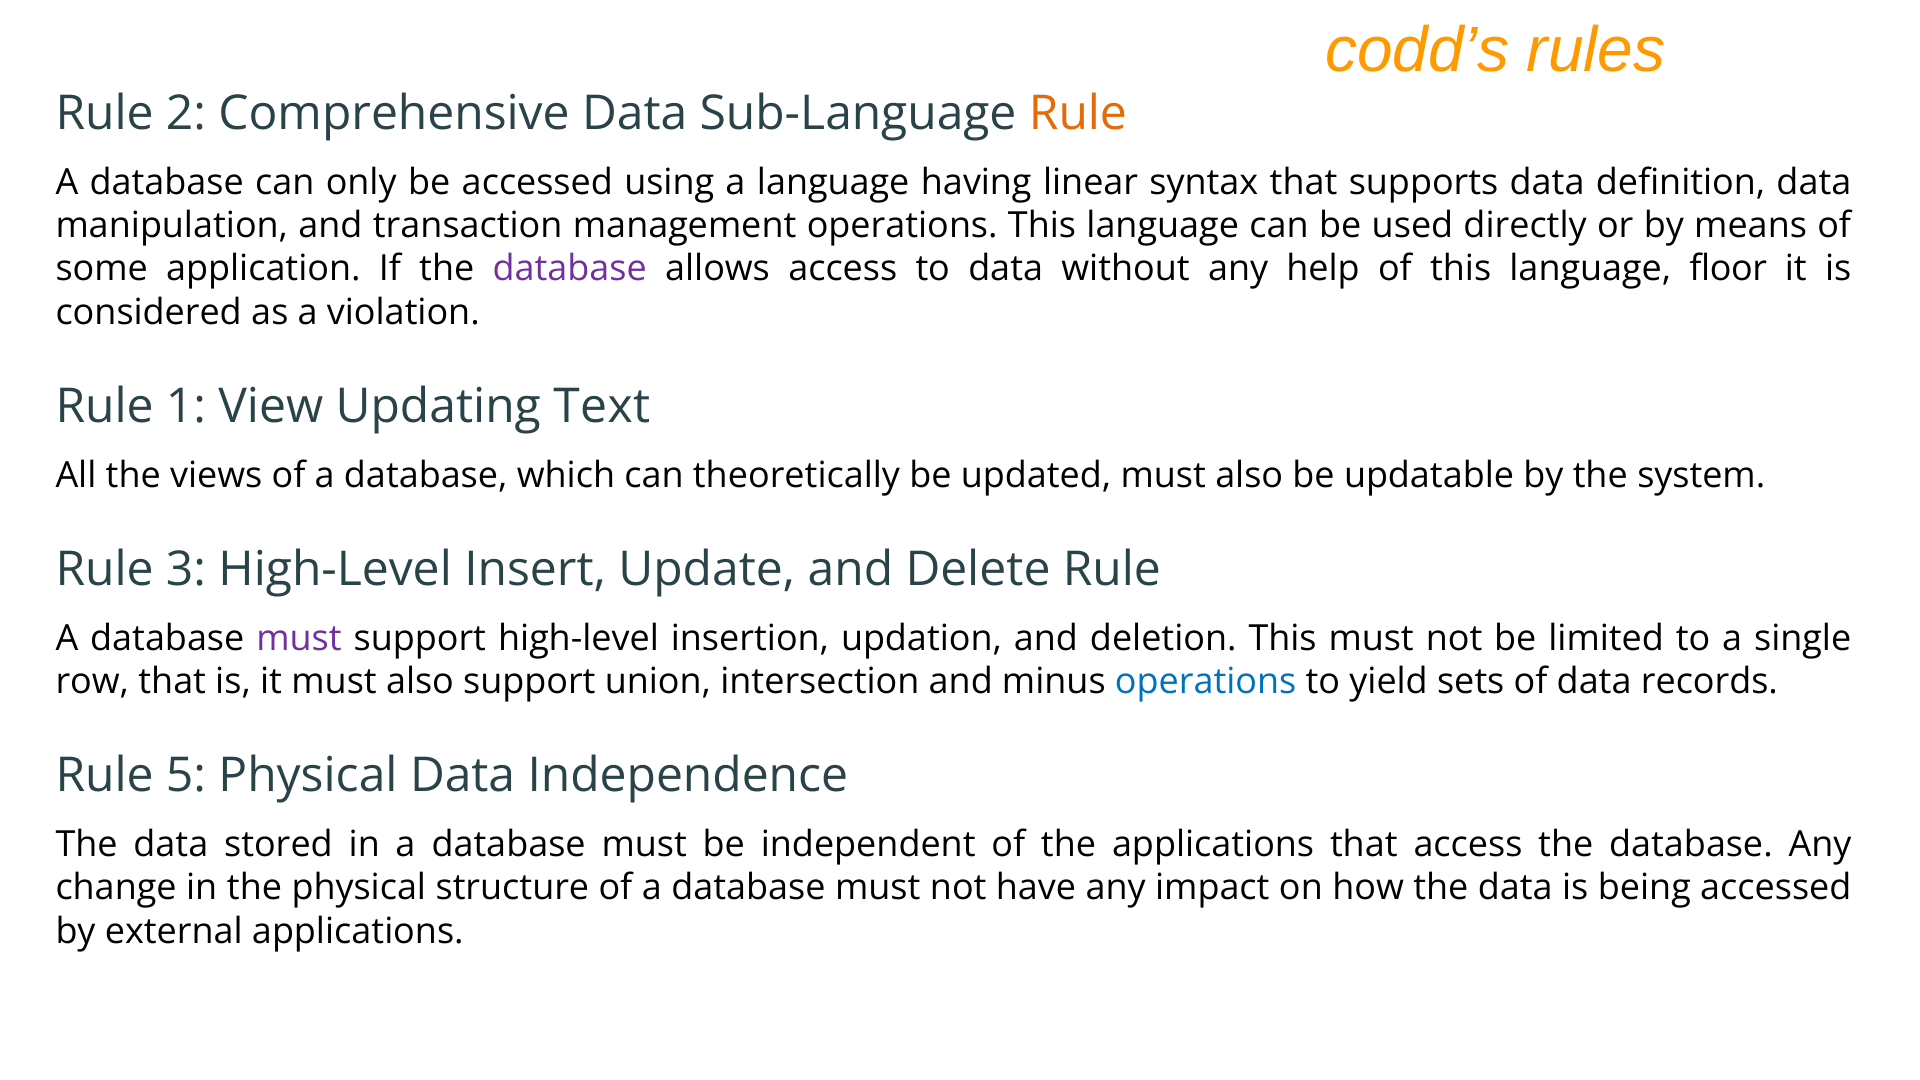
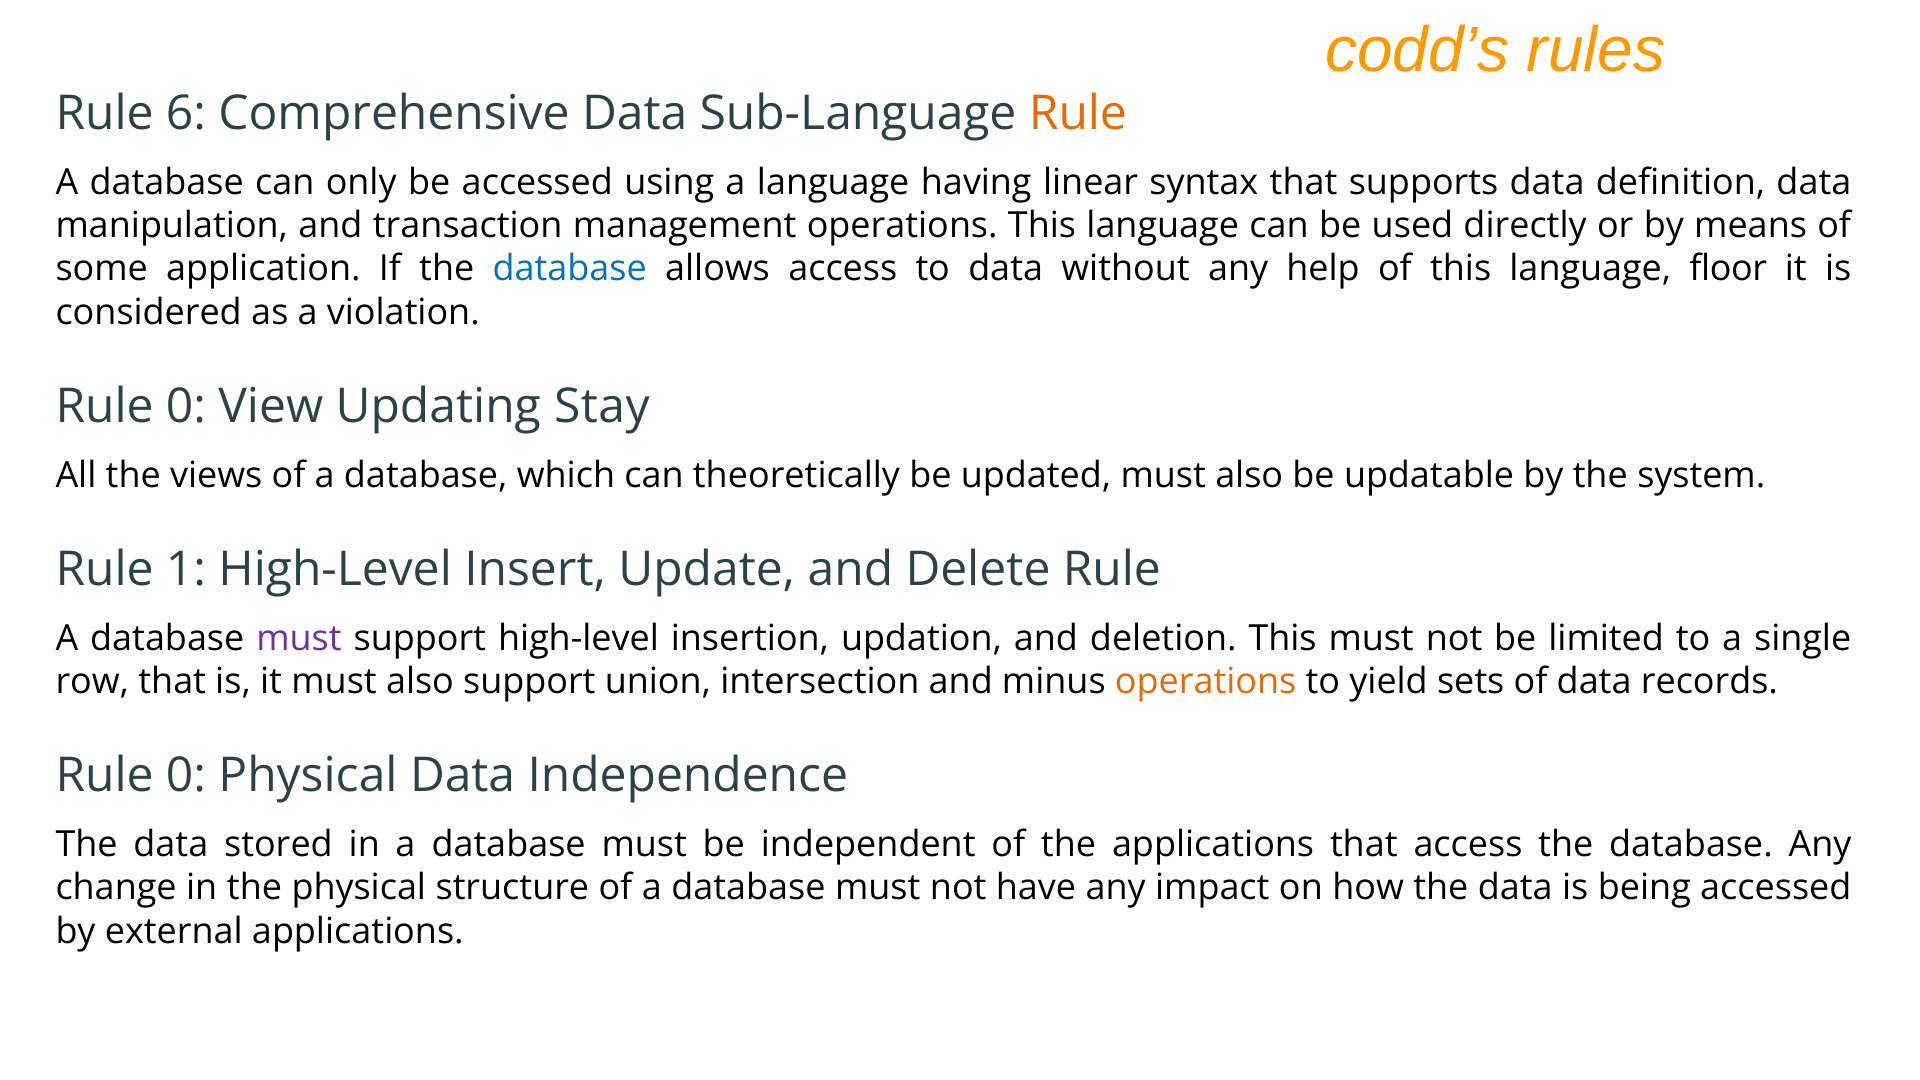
2: 2 -> 6
database at (570, 269) colour: purple -> blue
1 at (186, 407): 1 -> 0
Text: Text -> Stay
3: 3 -> 1
operations at (1206, 682) colour: blue -> orange
5 at (186, 776): 5 -> 0
